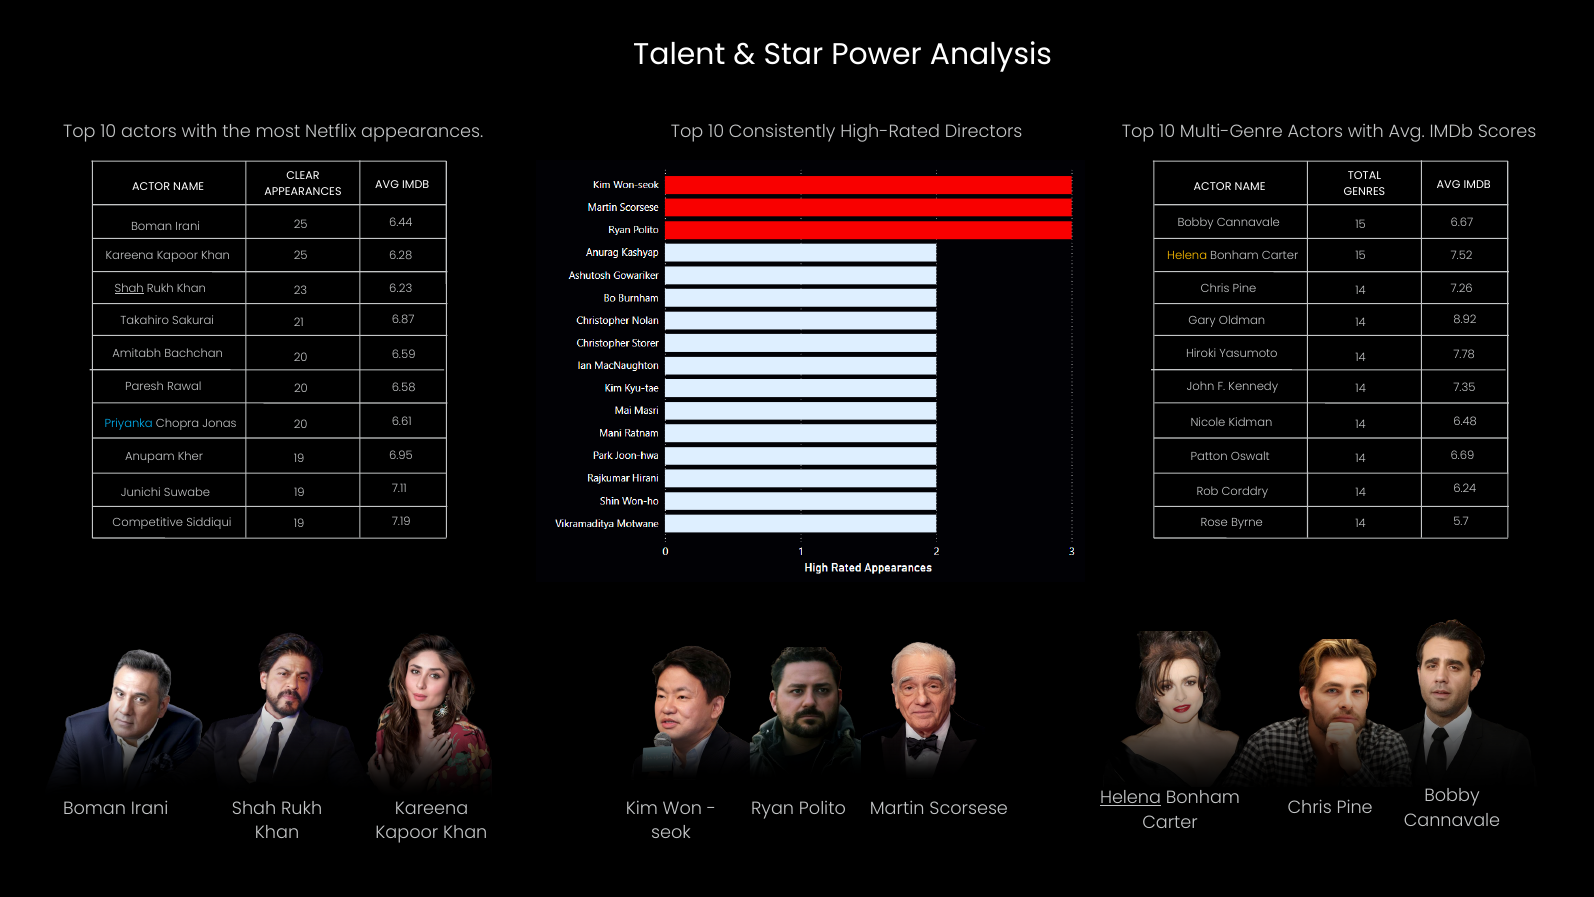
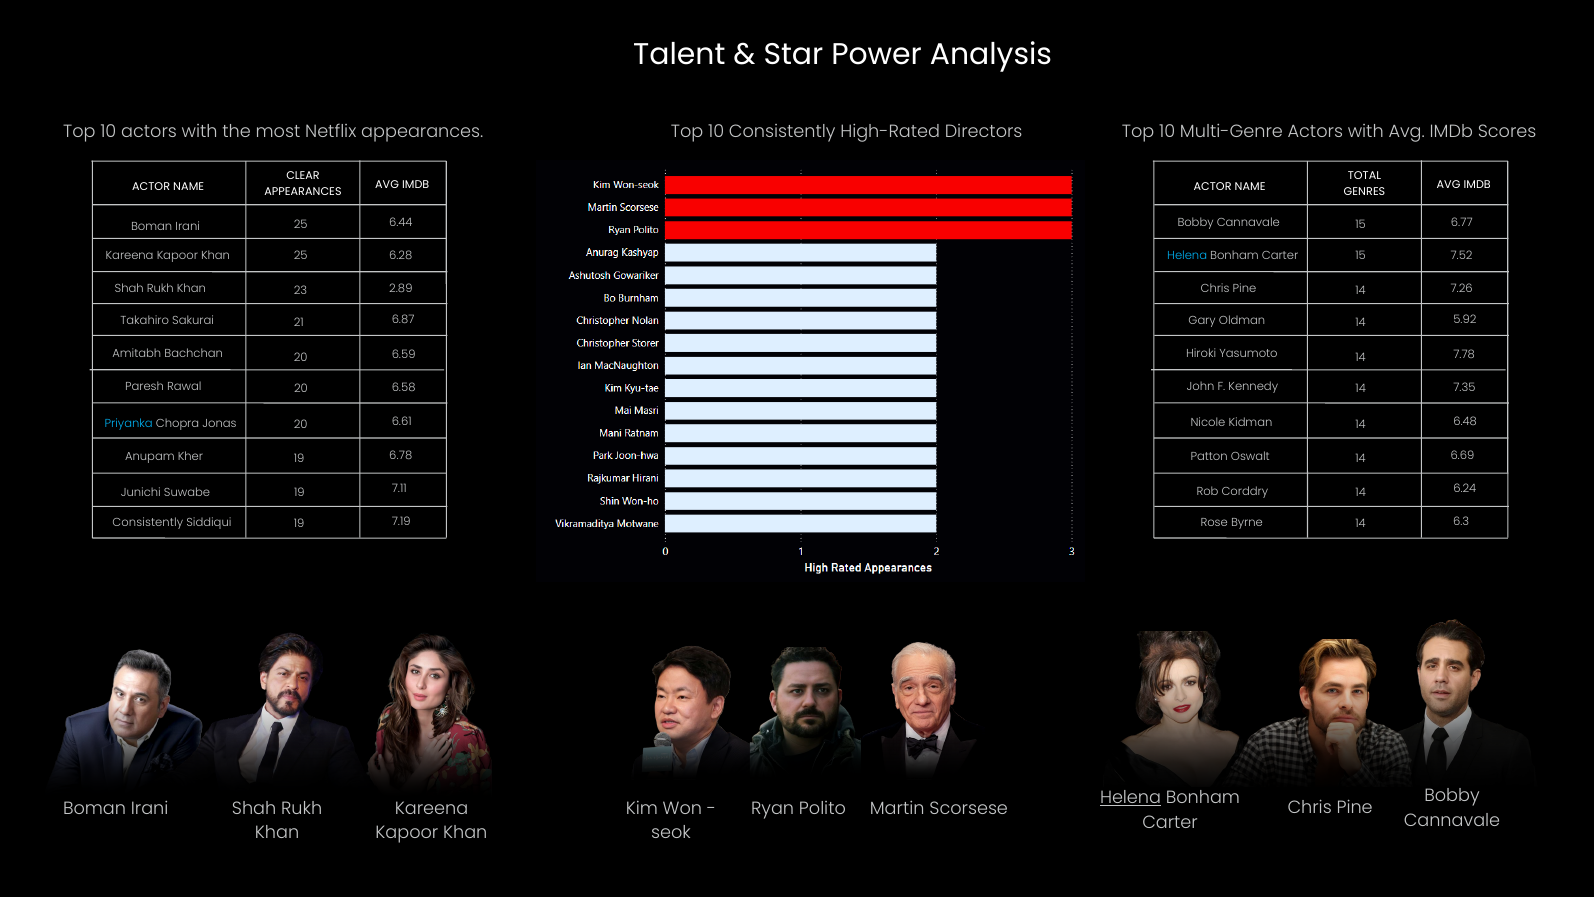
6.67: 6.67 -> 6.77
Helena at (1187, 255) colour: yellow -> light blue
Shah at (129, 289) underline: present -> none
6.23: 6.23 -> 2.89
8.92: 8.92 -> 5.92
6.95: 6.95 -> 6.78
5.7: 5.7 -> 6.3
Competitive at (148, 522): Competitive -> Consistently
